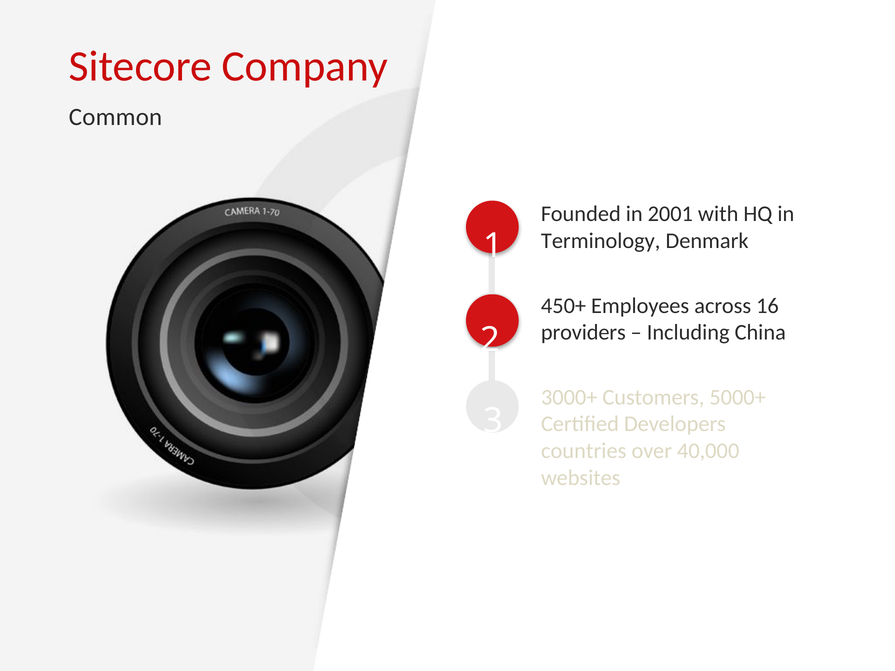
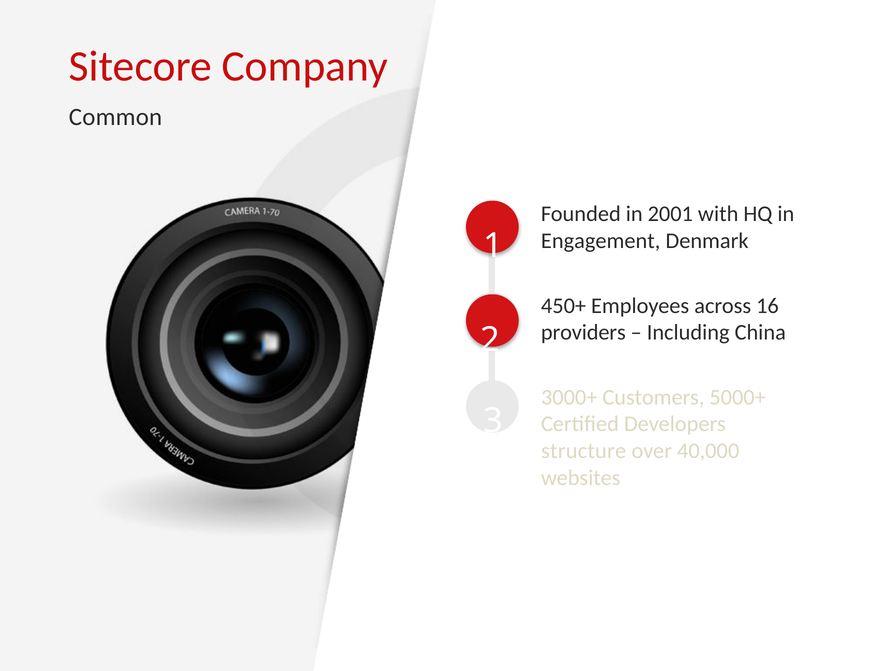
Terminology: Terminology -> Engagement
countries: countries -> structure
